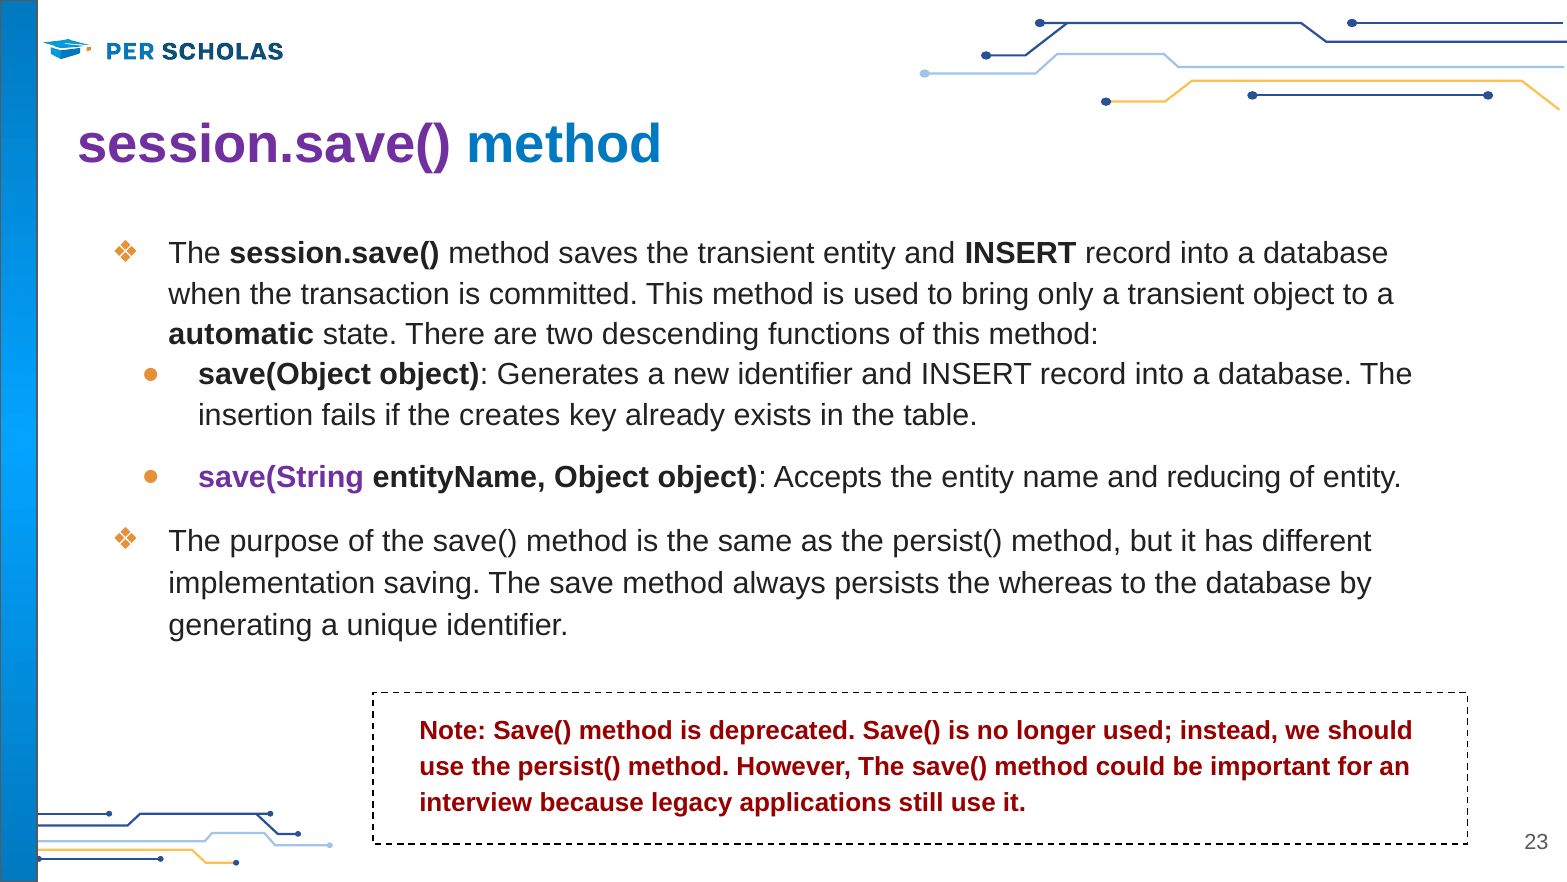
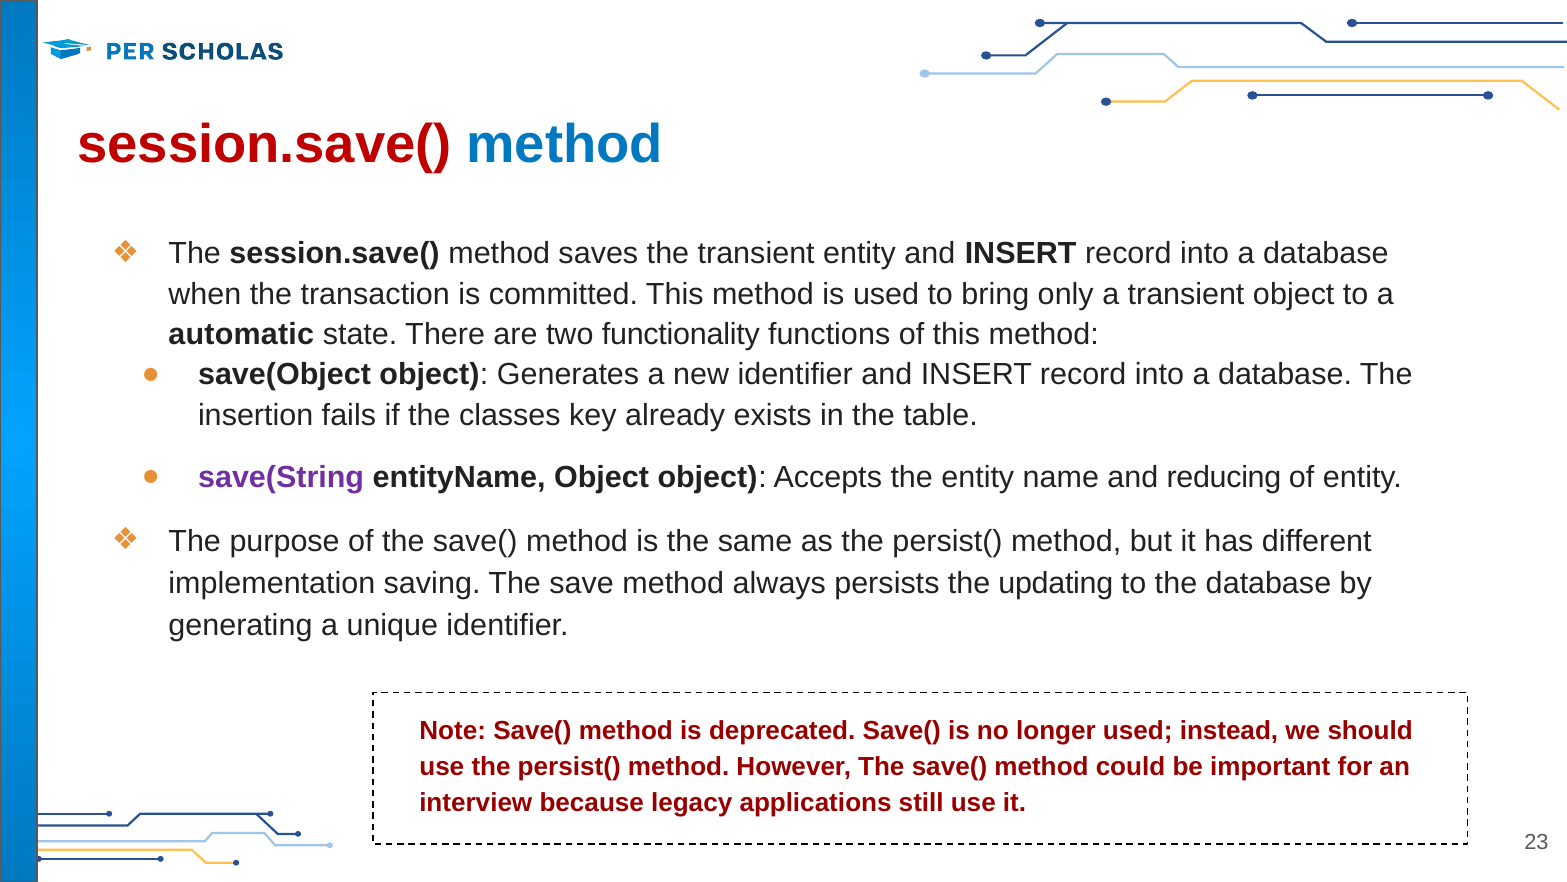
session.save( at (265, 144) colour: purple -> red
descending: descending -> functionality
creates: creates -> classes
whereas: whereas -> updating
